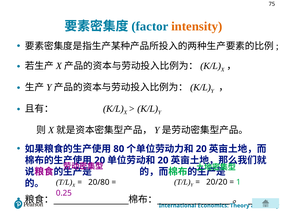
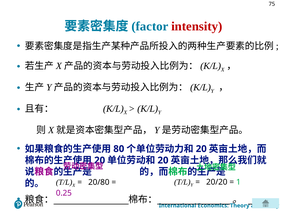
intensity colour: orange -> red
